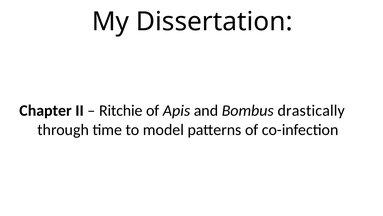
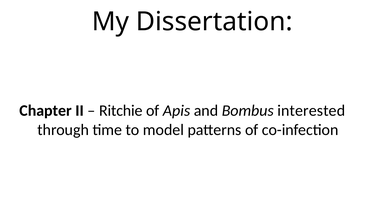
drastically: drastically -> interested
